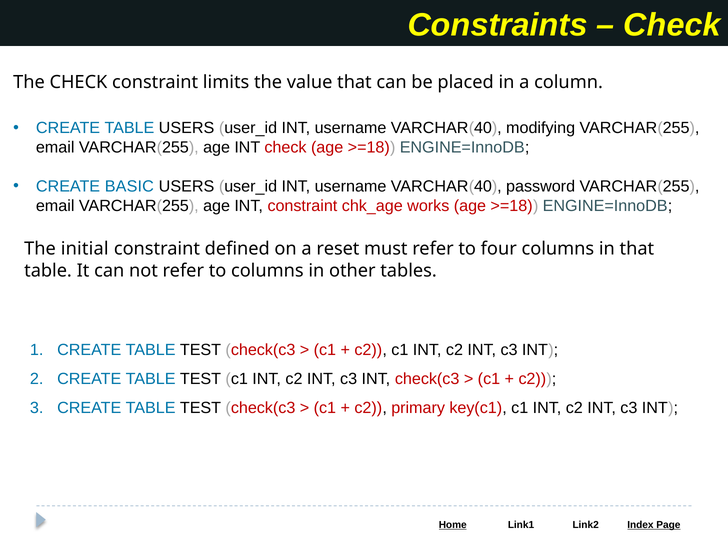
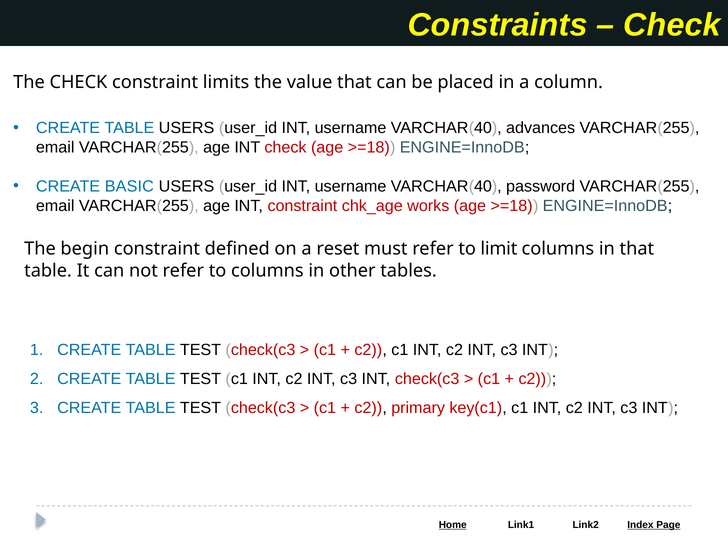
modifying: modifying -> advances
initial: initial -> begin
four: four -> limit
